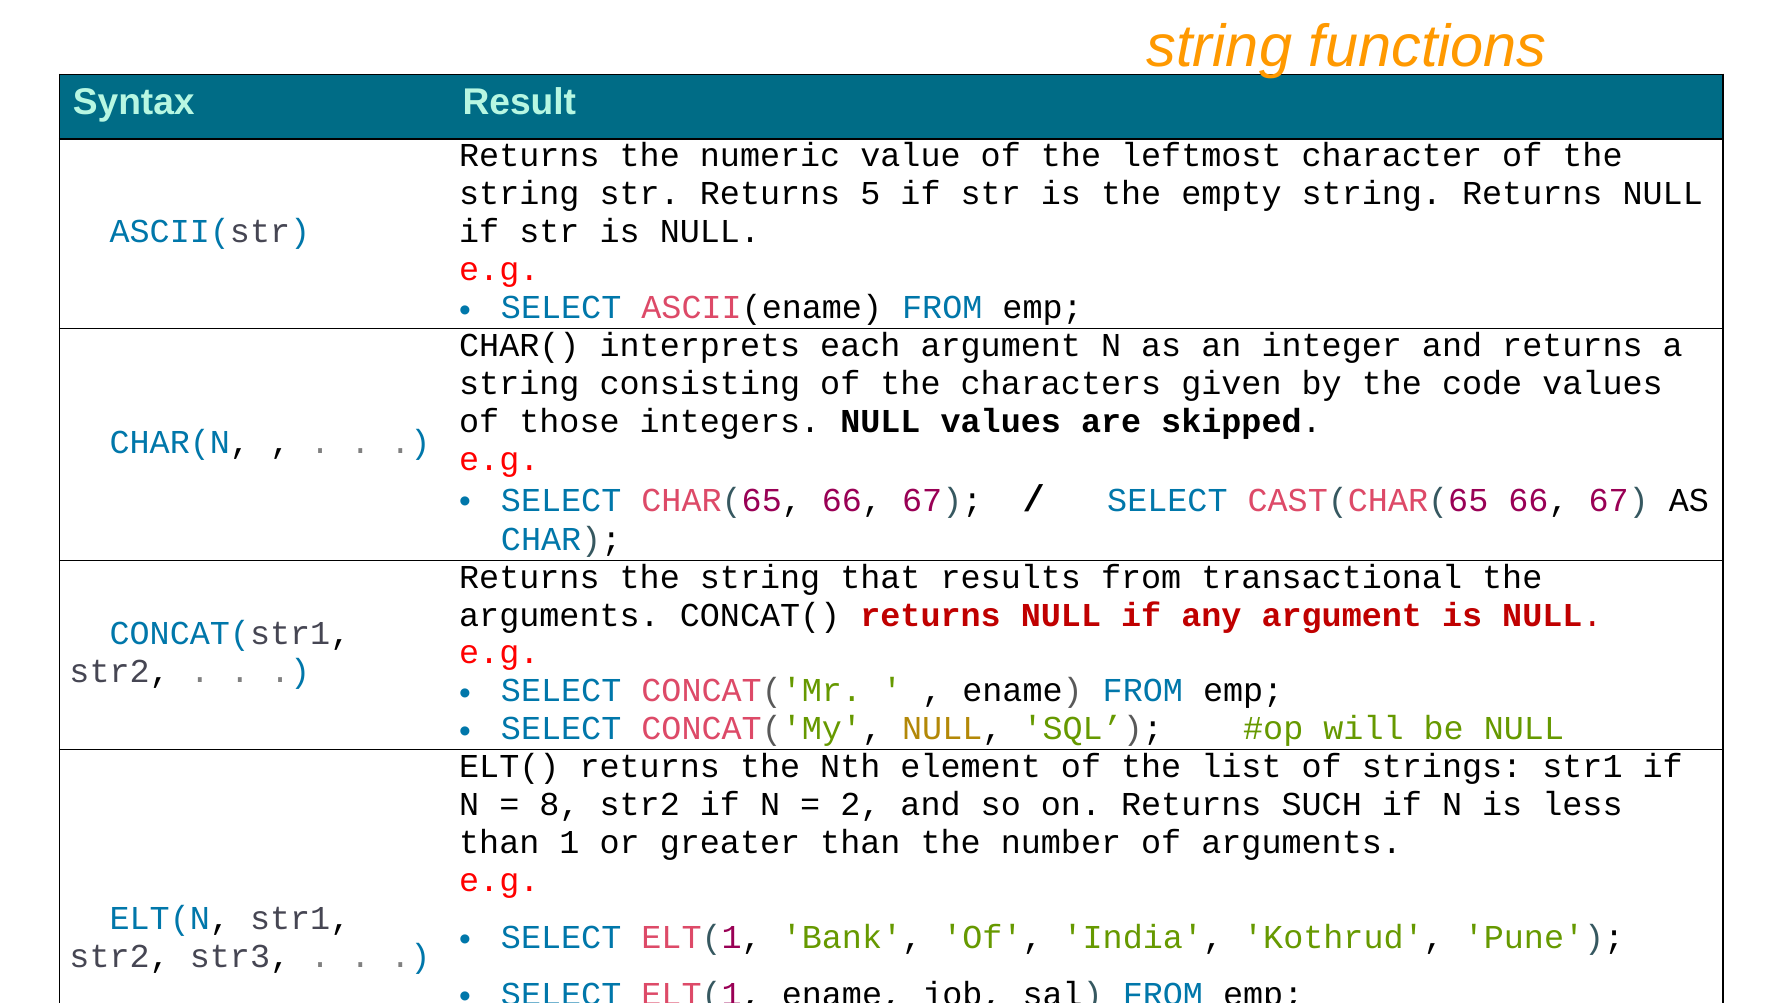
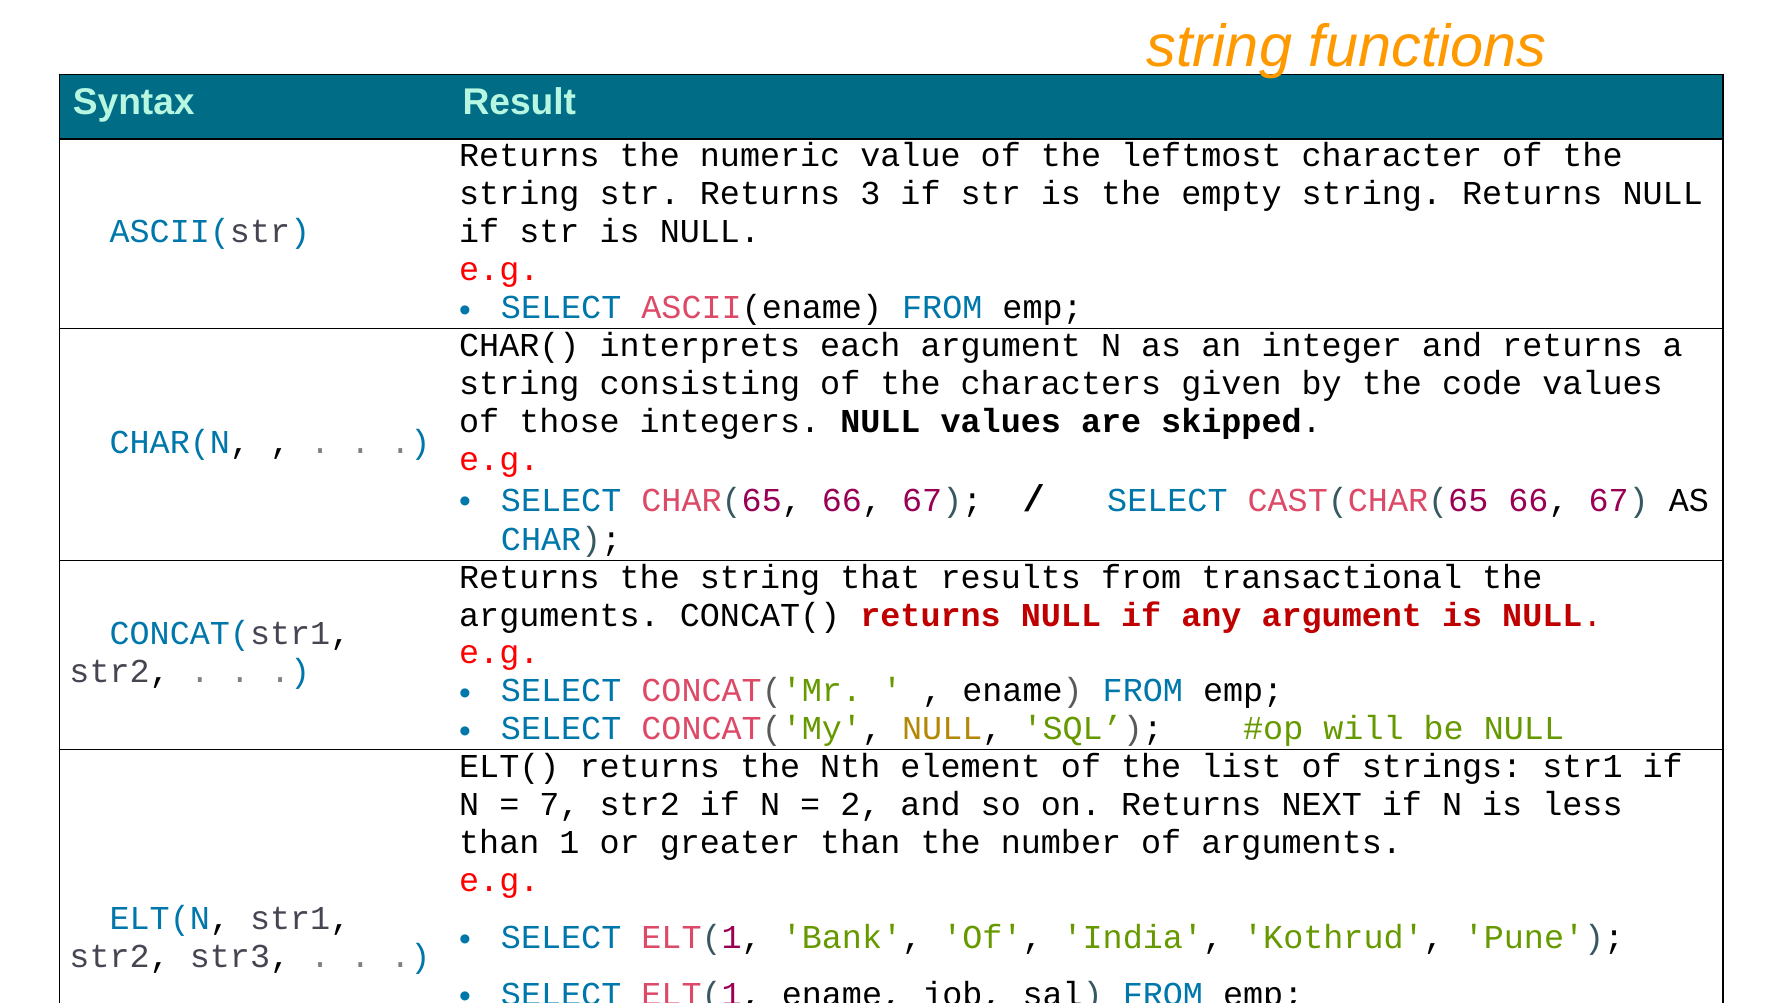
5: 5 -> 3
8: 8 -> 7
SUCH: SUCH -> NEXT
